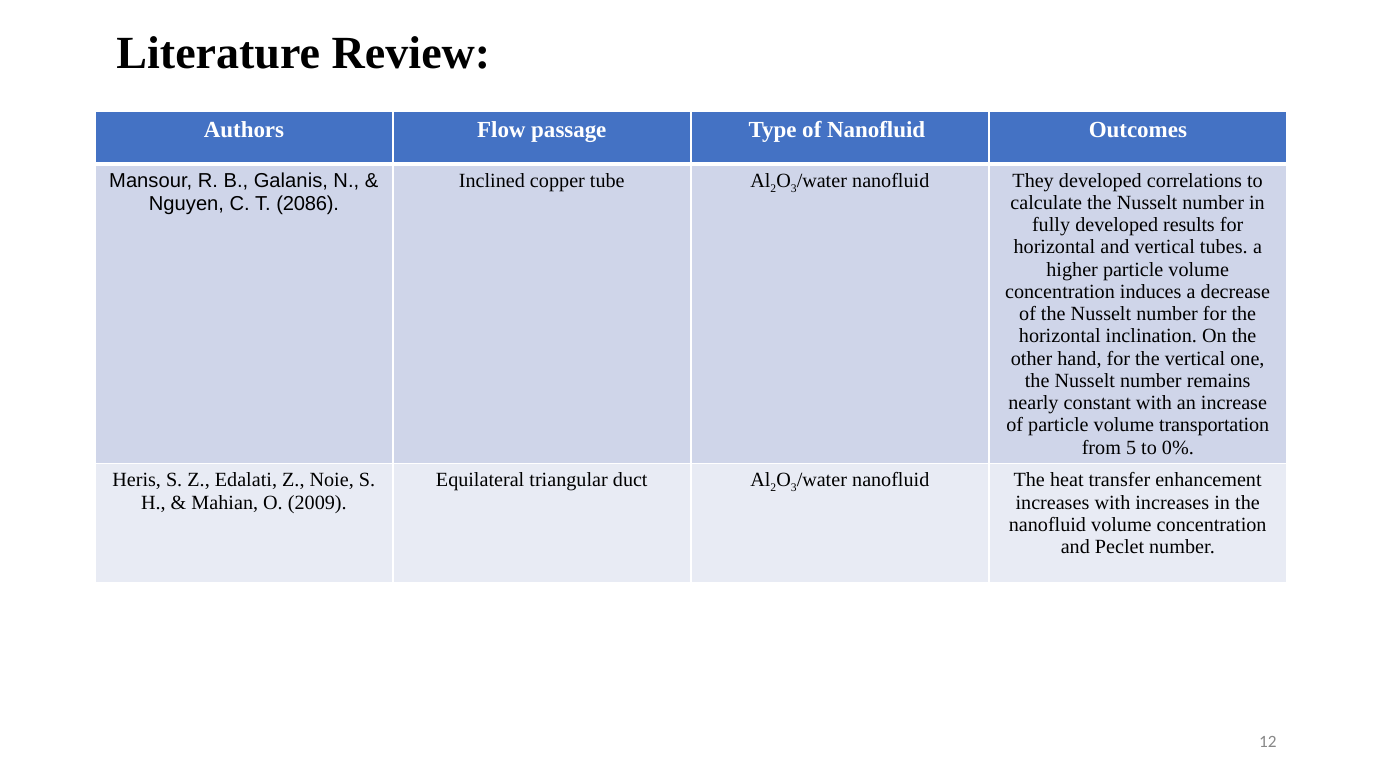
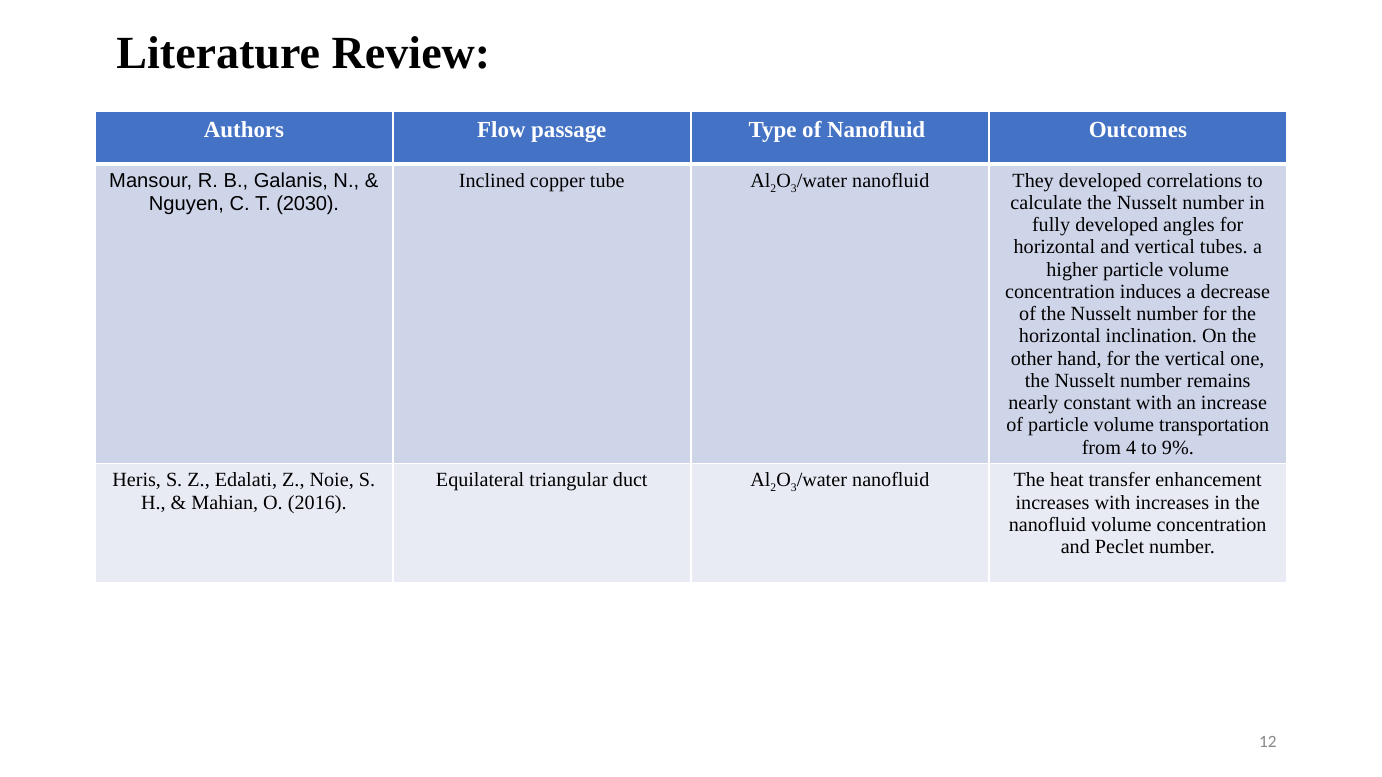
2086: 2086 -> 2030
results: results -> angles
5: 5 -> 4
0%: 0% -> 9%
2009: 2009 -> 2016
